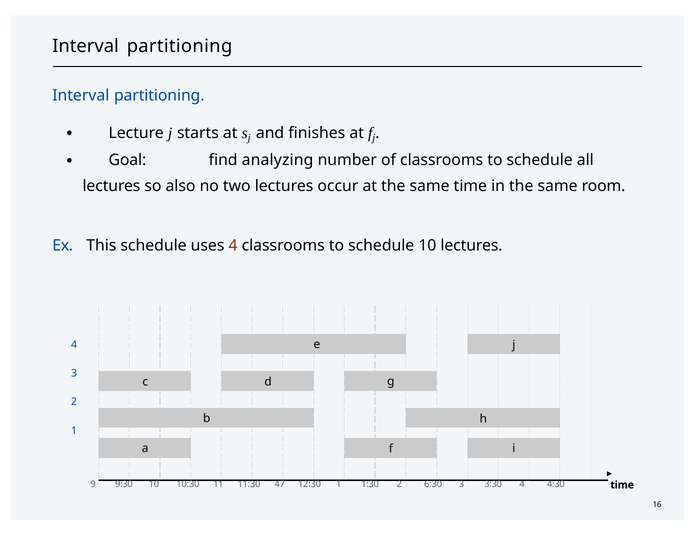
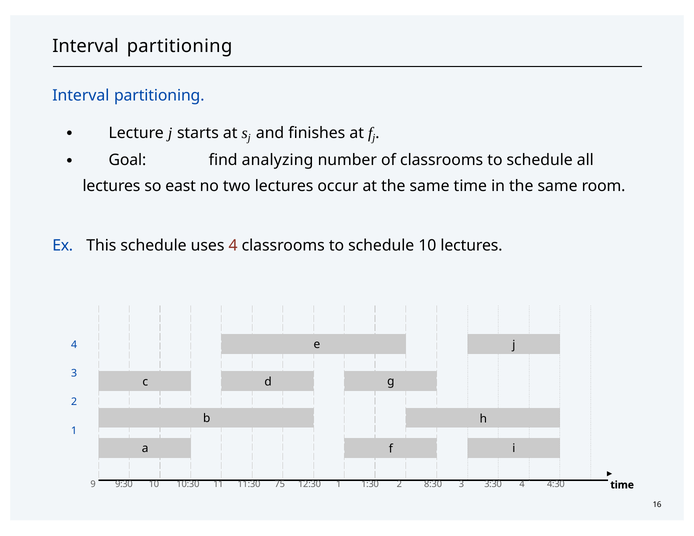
also: also -> east
47: 47 -> 75
6:30: 6:30 -> 8:30
